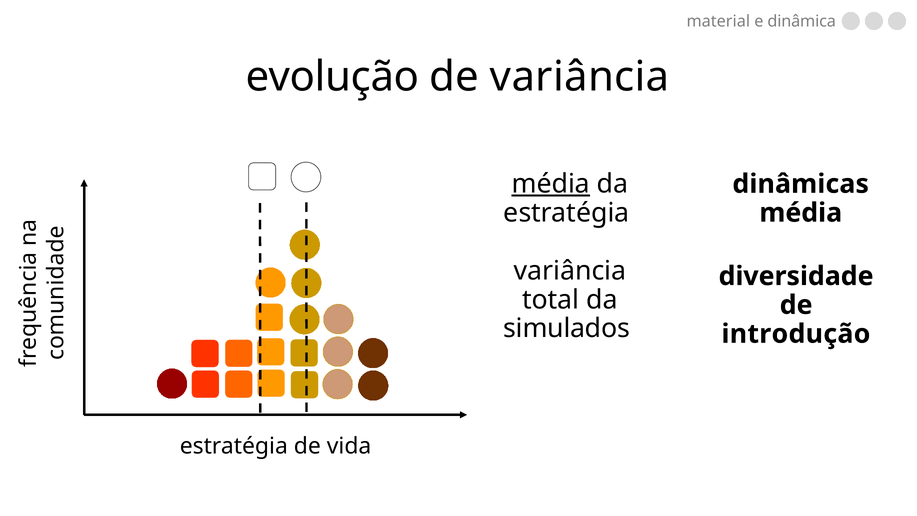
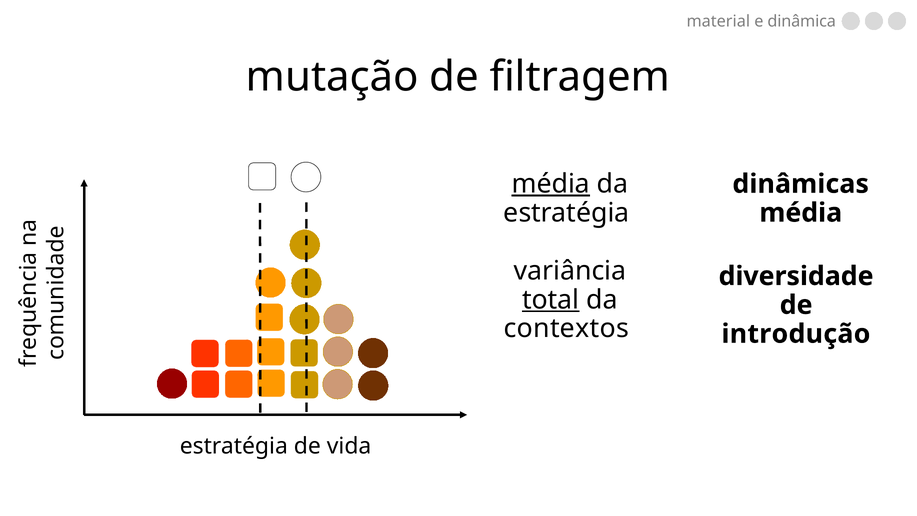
evolução: evolução -> mutação
de variância: variância -> filtragem
total underline: none -> present
simulados: simulados -> contextos
